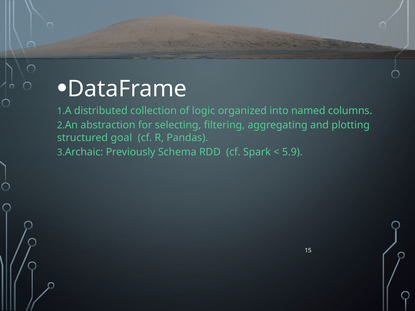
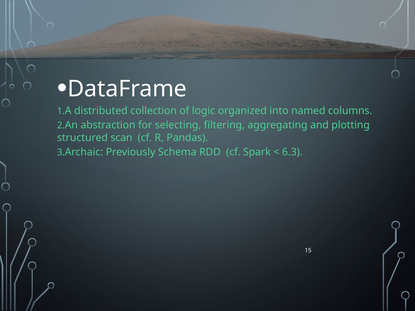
goal: goal -> scan
5.9: 5.9 -> 6.3
